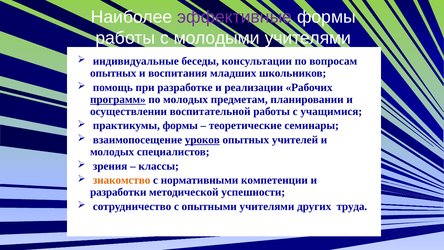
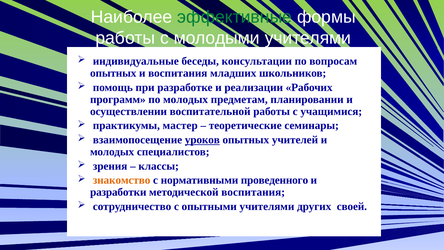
эффективные colour: purple -> green
программ underline: present -> none
практикумы формы: формы -> мастер
компетенции: компетенции -> проведенного
методической успешности: успешности -> воспитания
труда: труда -> своей
